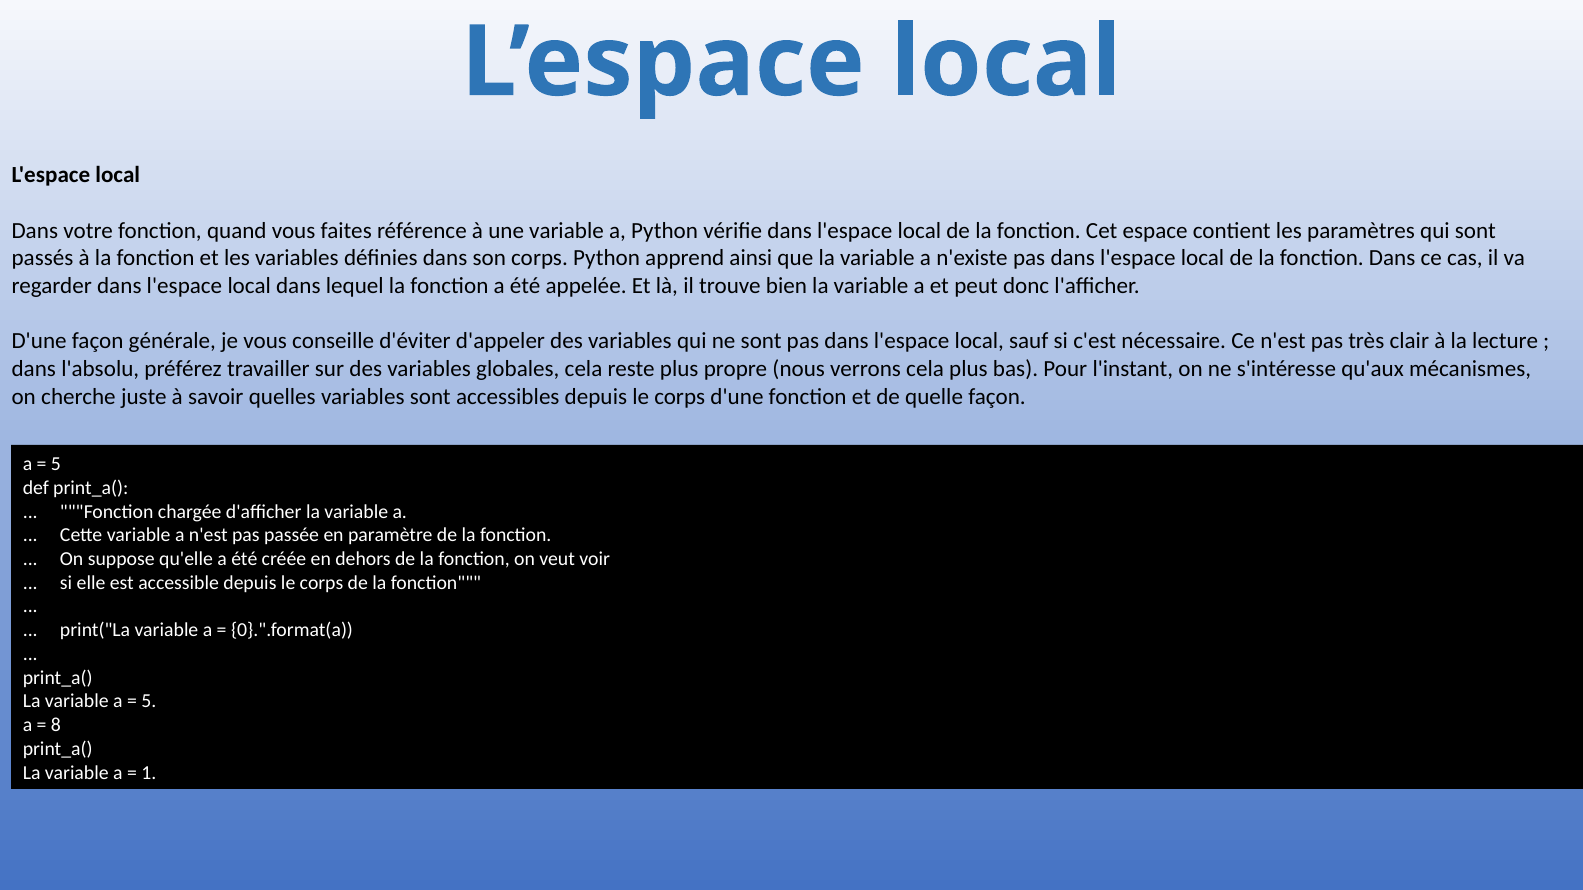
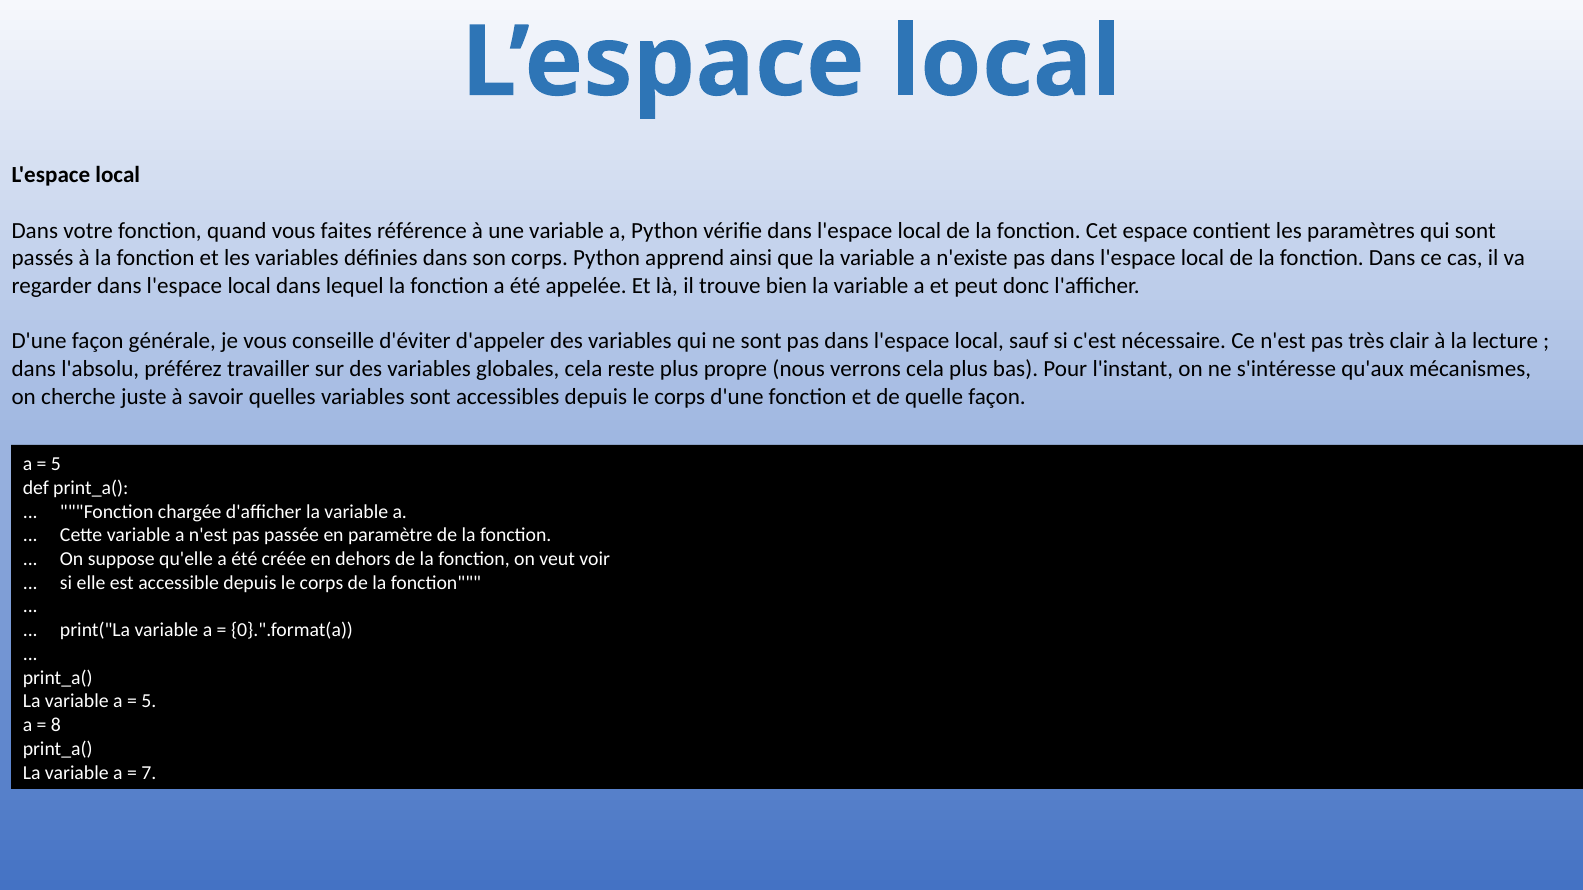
1: 1 -> 7
